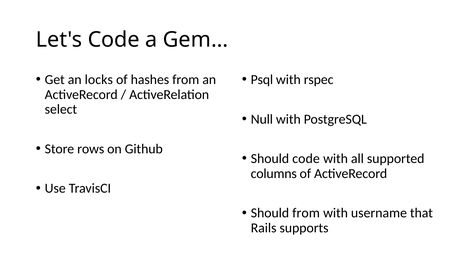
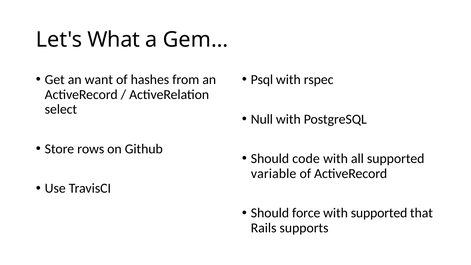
Let's Code: Code -> What
locks: locks -> want
columns: columns -> variable
Should from: from -> force
with username: username -> supported
